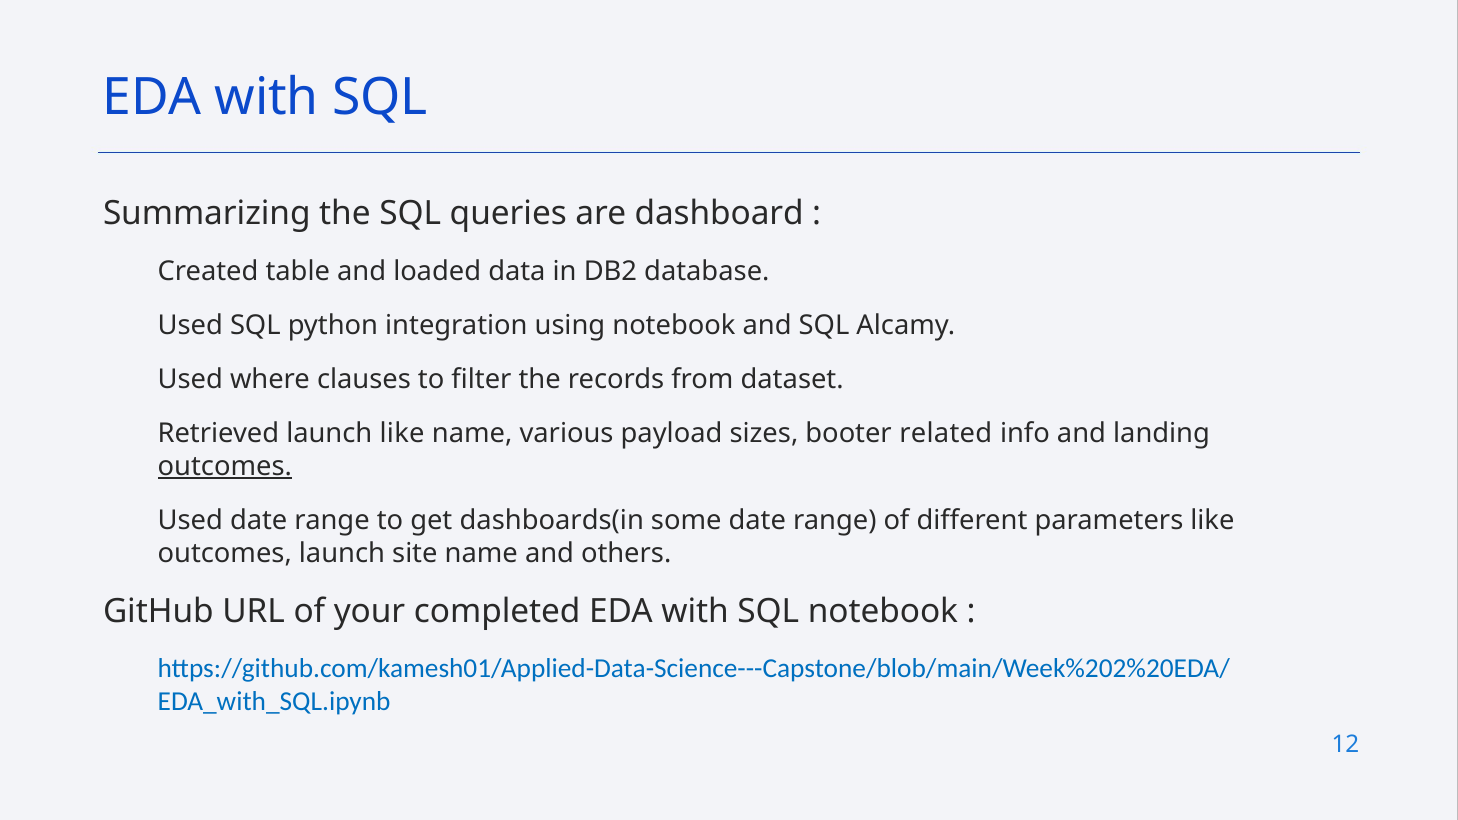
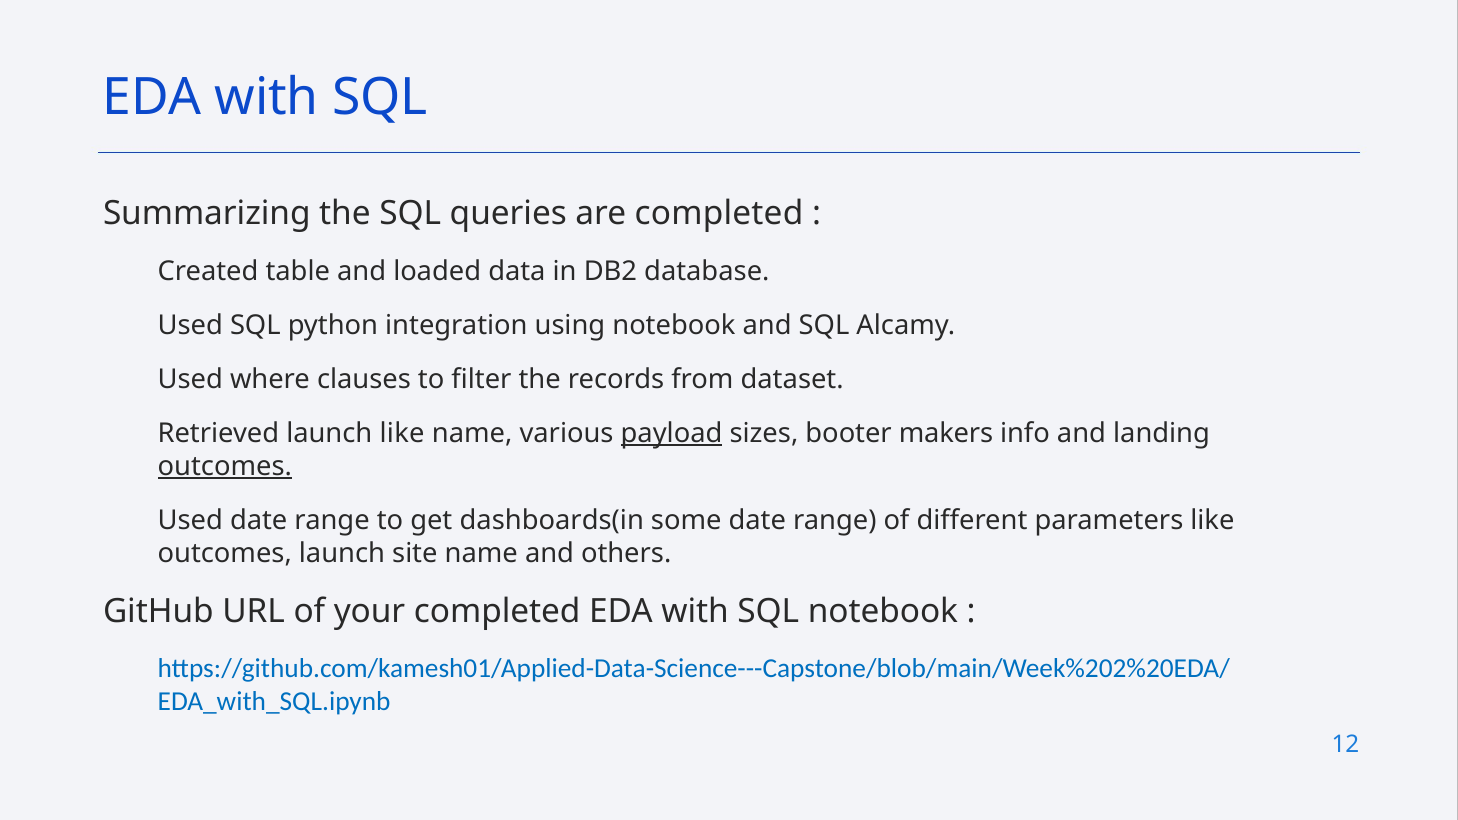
are dashboard: dashboard -> completed
payload underline: none -> present
related: related -> makers
